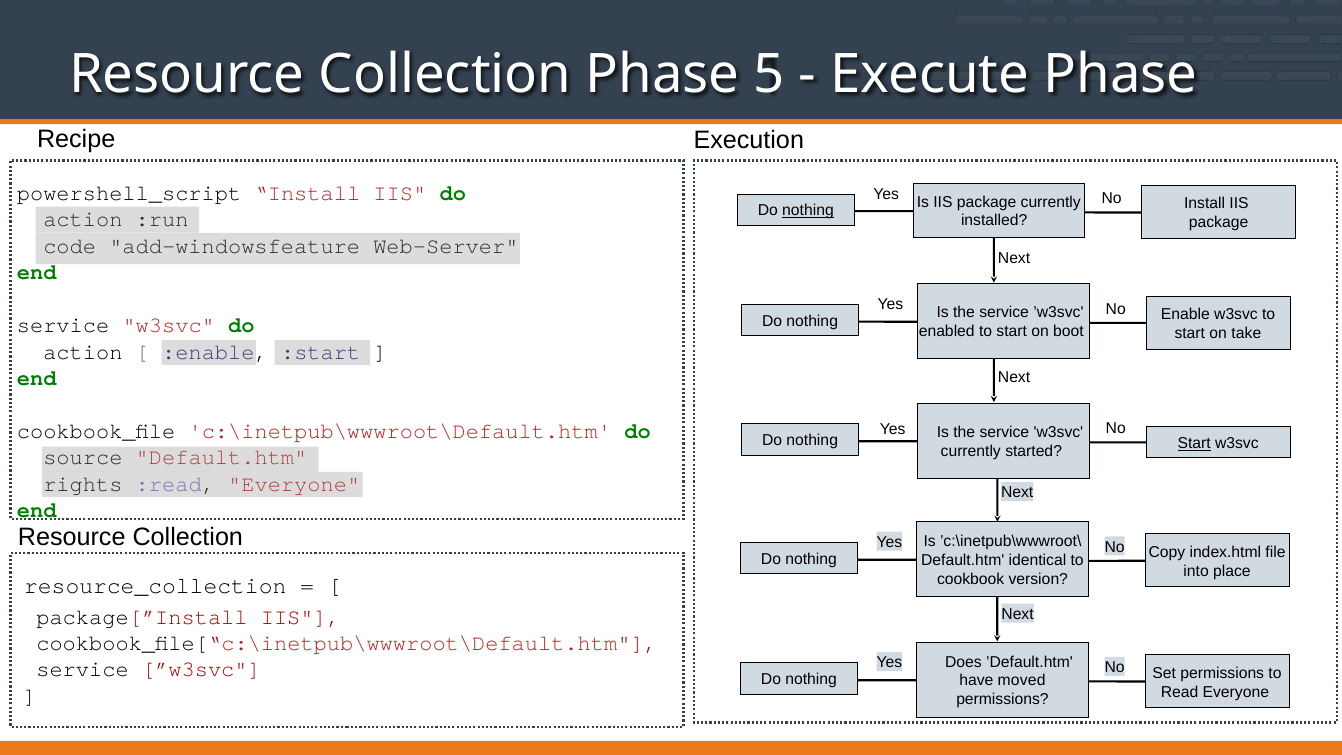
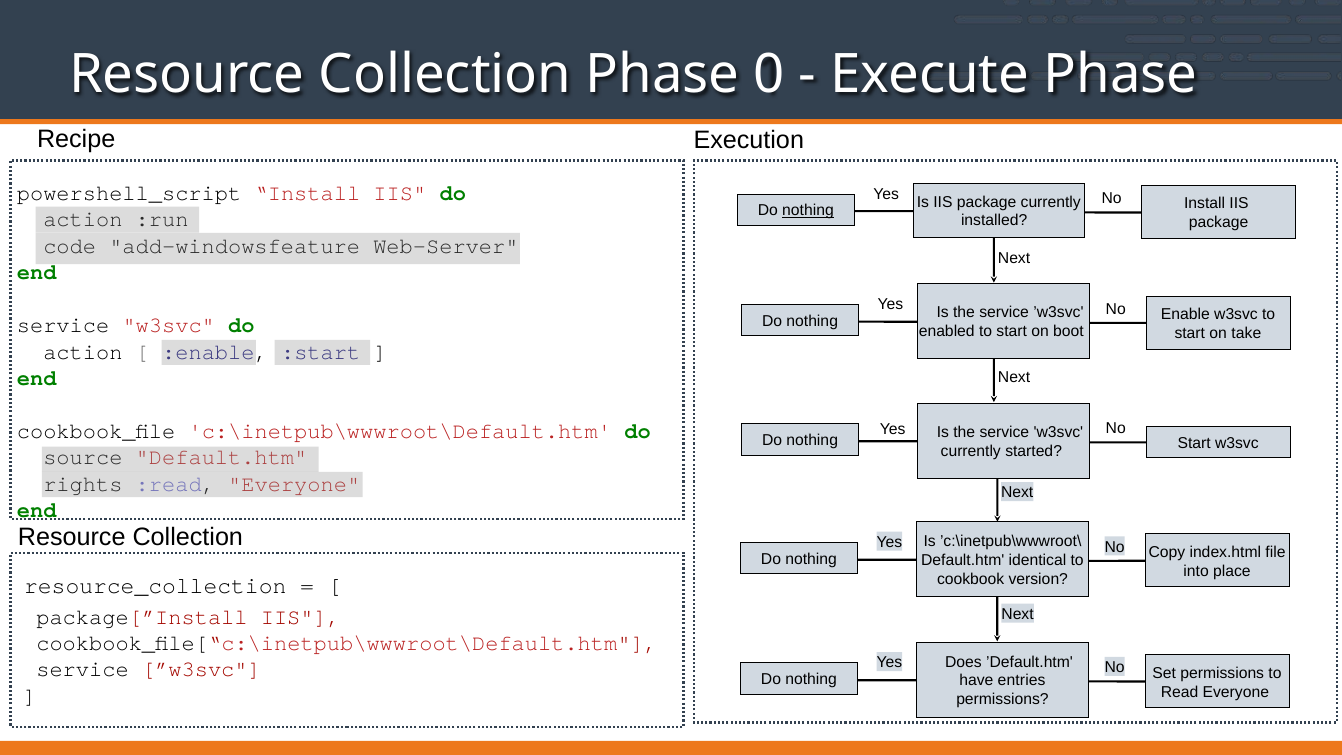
5: 5 -> 0
Start at (1194, 443) underline: present -> none
moved: moved -> entries
